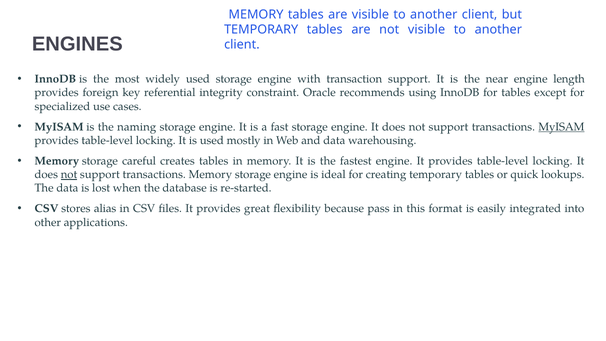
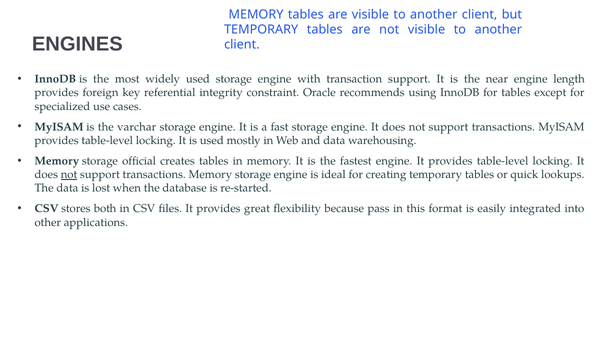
naming: naming -> varchar
MyISAM at (561, 127) underline: present -> none
careful: careful -> official
alias: alias -> both
